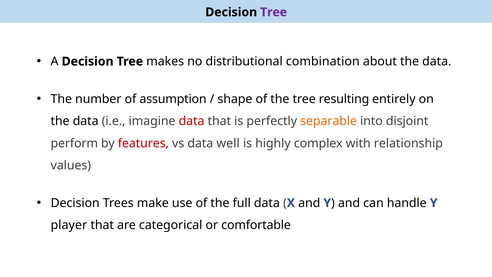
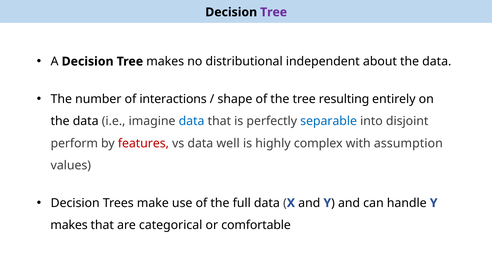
combination: combination -> independent
assumption: assumption -> interactions
data at (192, 121) colour: red -> blue
separable colour: orange -> blue
relationship: relationship -> assumption
player at (69, 225): player -> makes
